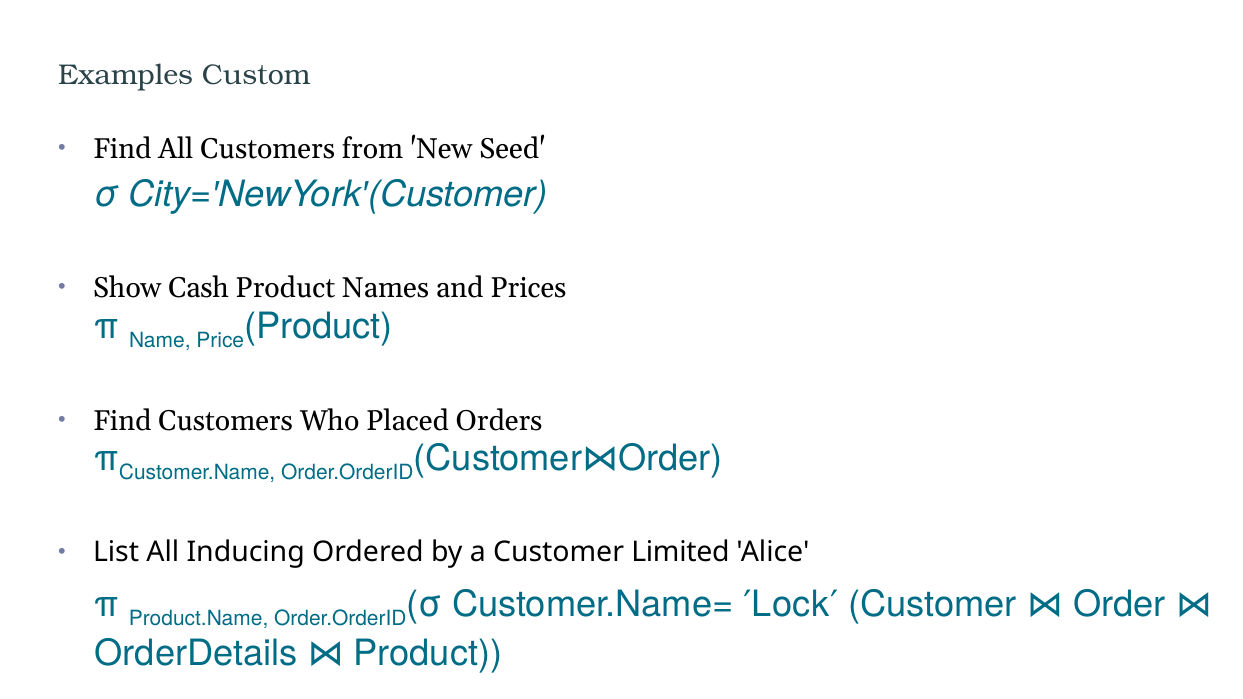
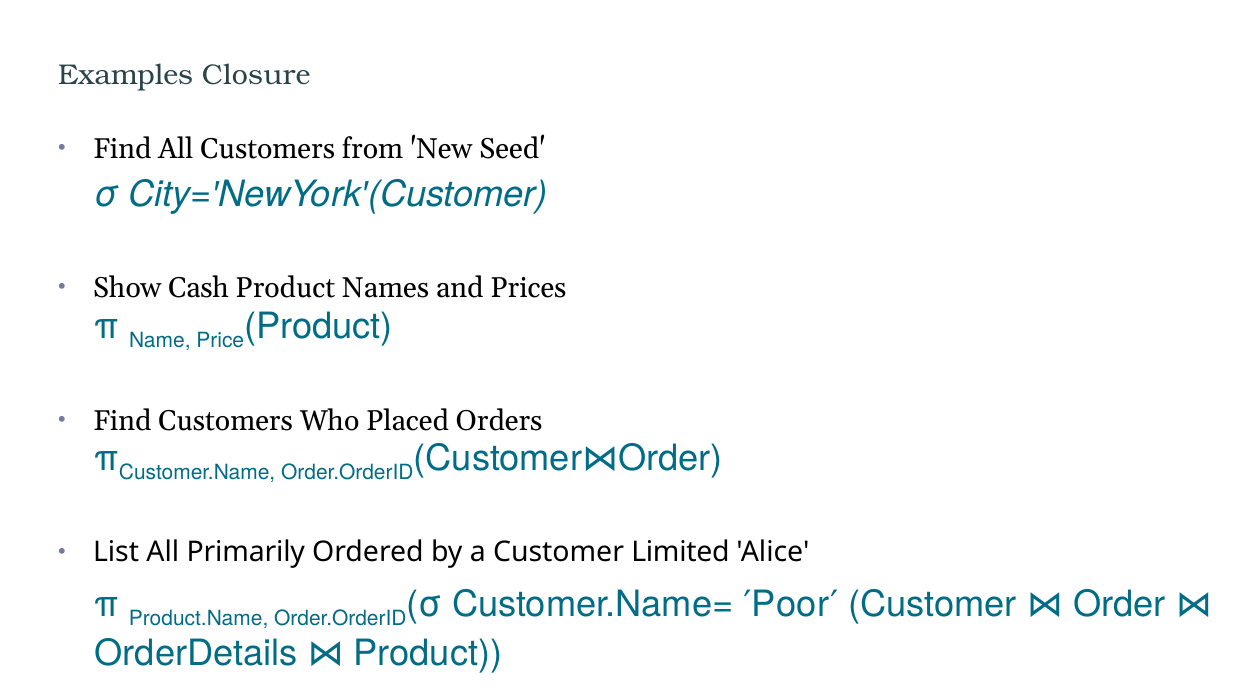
Custom: Custom -> Closure
Inducing: Inducing -> Primarily
Lock: Lock -> Poor
